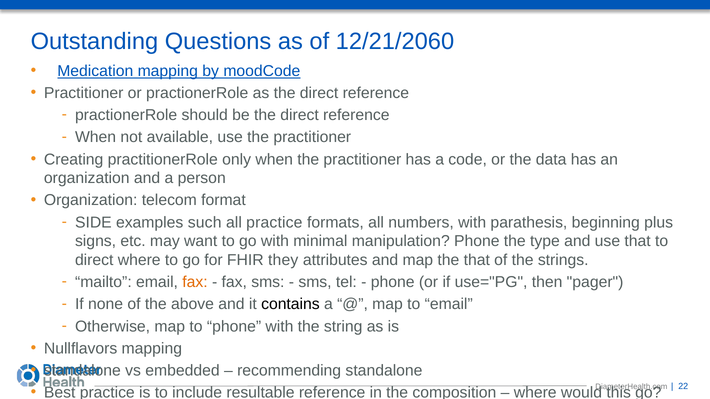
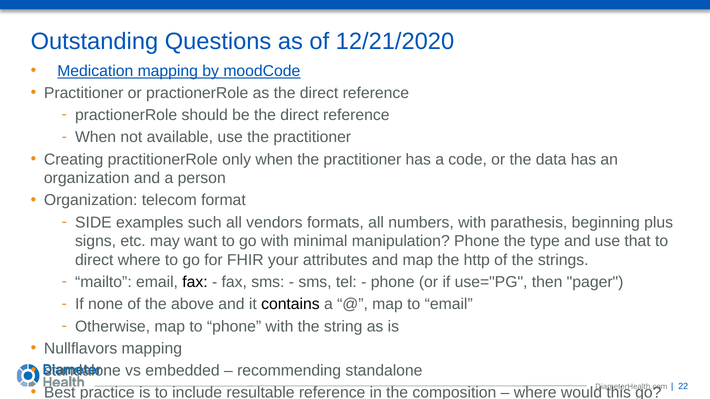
12/21/2060: 12/21/2060 -> 12/21/2020
all practice: practice -> vendors
they: they -> your
the that: that -> http
fax at (195, 282) colour: orange -> black
